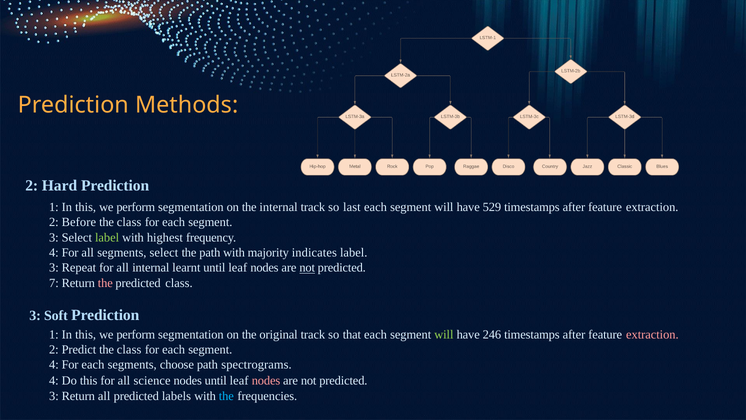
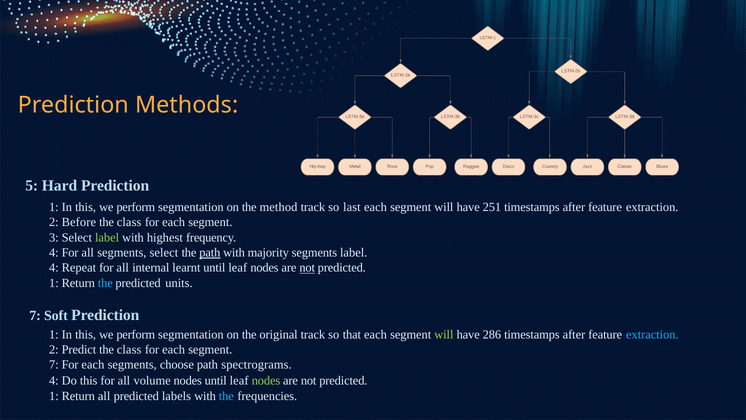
2 at (32, 186): 2 -> 5
the internal: internal -> method
529: 529 -> 251
path at (210, 252) underline: none -> present
majority indicates: indicates -> segments
3 at (54, 268): 3 -> 4
7 at (54, 283): 7 -> 1
the at (105, 283) colour: pink -> light blue
predicted class: class -> units
3 at (35, 315): 3 -> 7
246: 246 -> 286
extraction at (652, 334) colour: pink -> light blue
4 at (54, 364): 4 -> 7
science: science -> volume
nodes at (266, 380) colour: pink -> light green
3 at (54, 396): 3 -> 1
